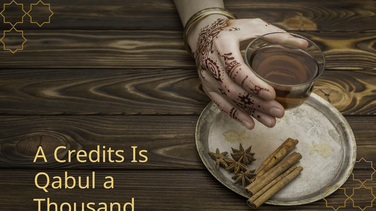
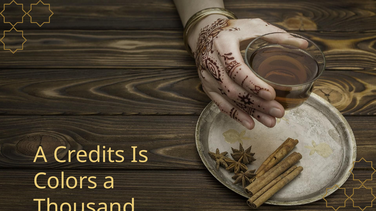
Qabul: Qabul -> Colors
